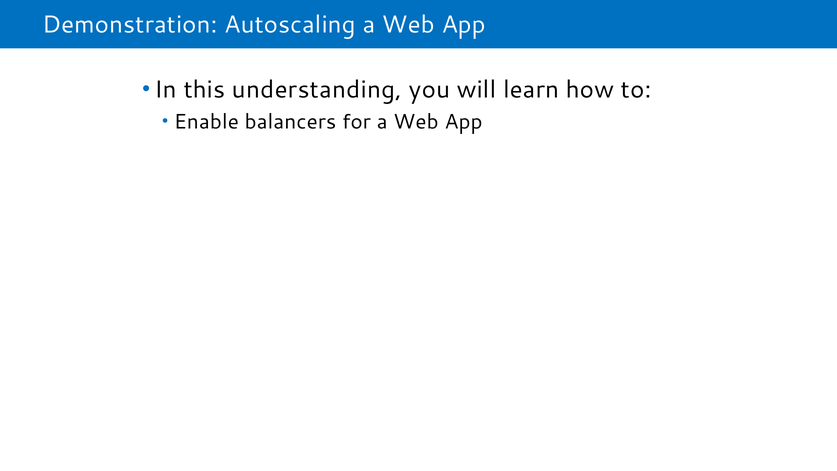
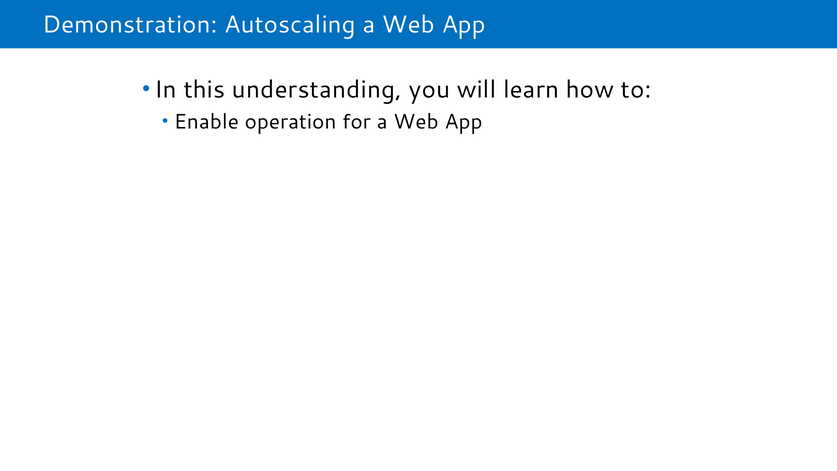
balancers: balancers -> operation
